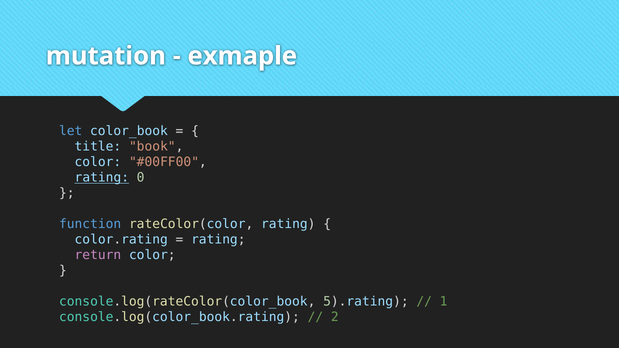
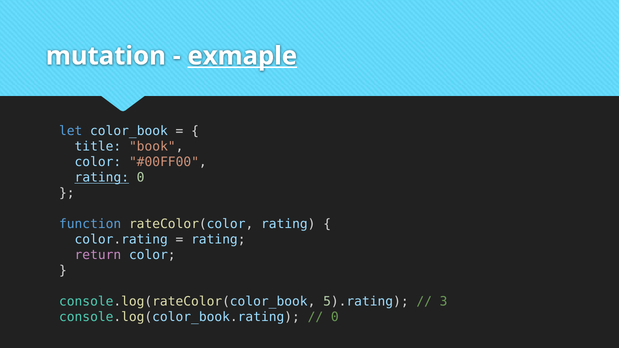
exmaple underline: none -> present
1: 1 -> 3
2 at (335, 317): 2 -> 0
